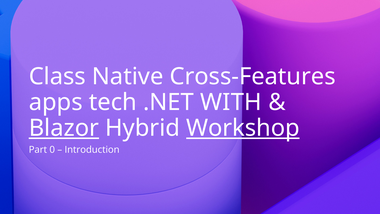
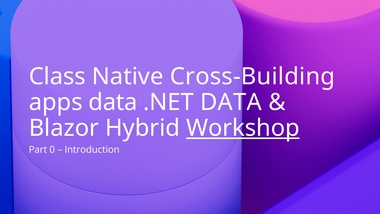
Cross-Features: Cross-Features -> Cross-Building
apps tech: tech -> data
.NET WITH: WITH -> DATA
Blazor underline: present -> none
